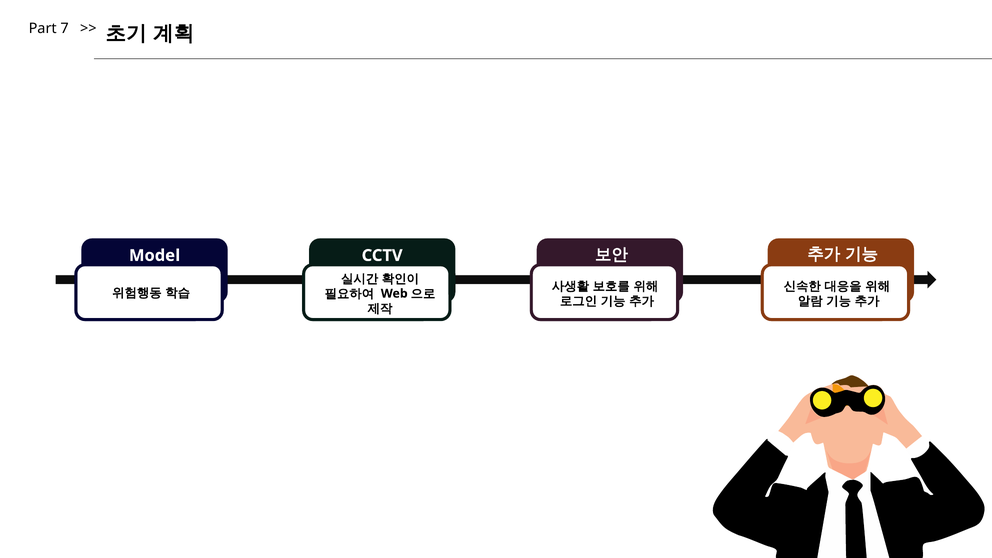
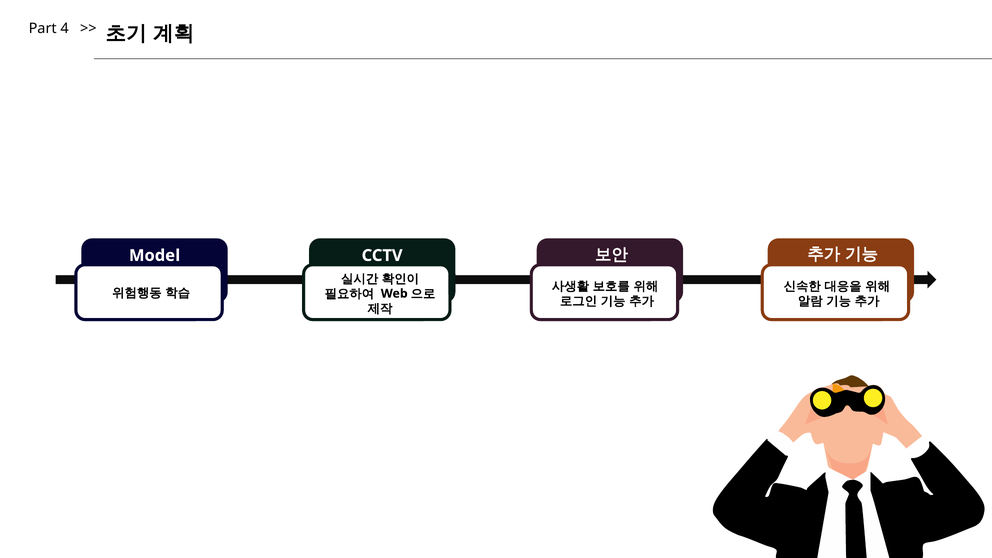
7: 7 -> 4
